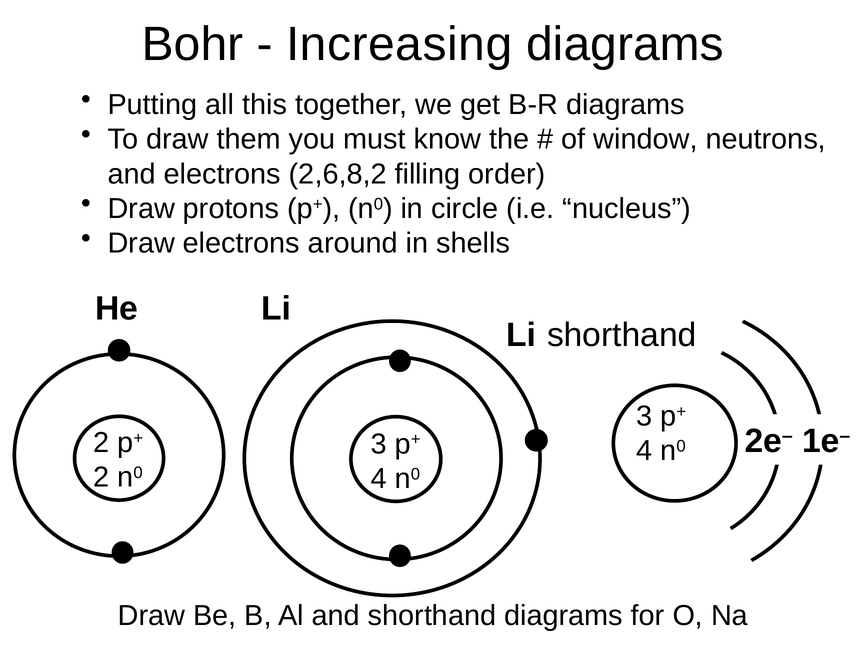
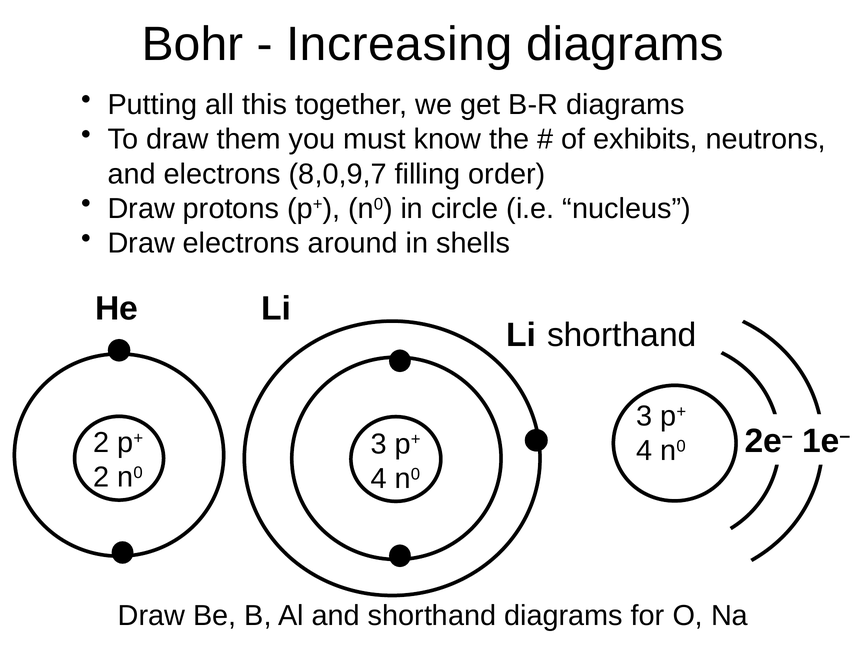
window: window -> exhibits
2,6,8,2: 2,6,8,2 -> 8,0,9,7
